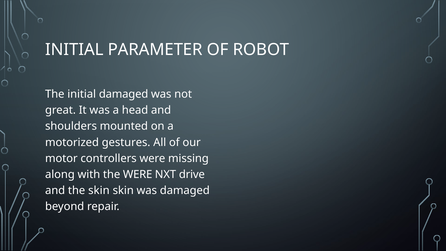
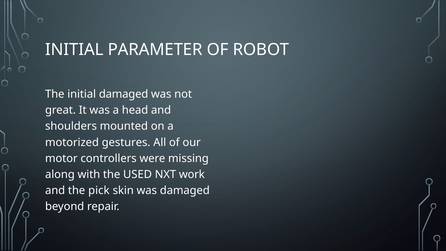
the WERE: WERE -> USED
drive: drive -> work
the skin: skin -> pick
